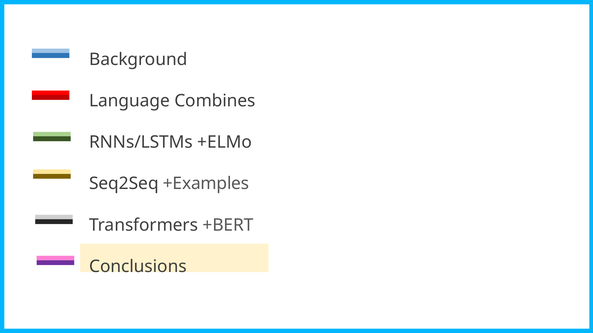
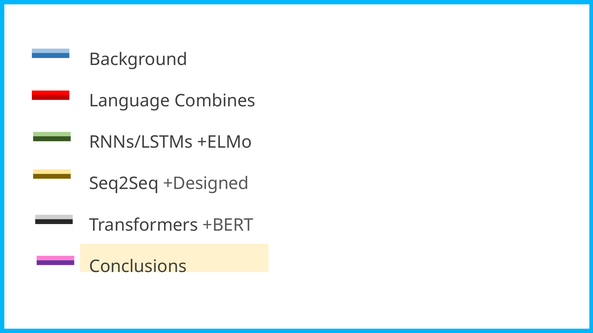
+Examples: +Examples -> +Designed
